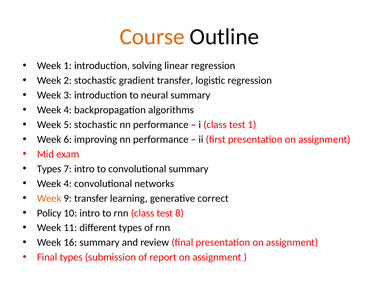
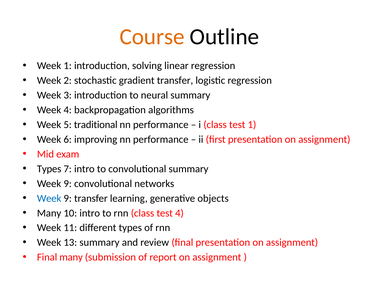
5 stochastic: stochastic -> traditional
4 at (68, 184): 4 -> 9
Week at (49, 198) colour: orange -> blue
correct: correct -> objects
Policy at (49, 213): Policy -> Many
test 8: 8 -> 4
16: 16 -> 13
Final types: types -> many
